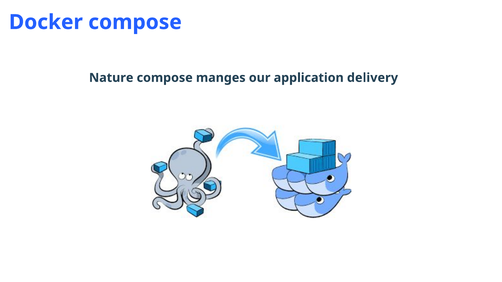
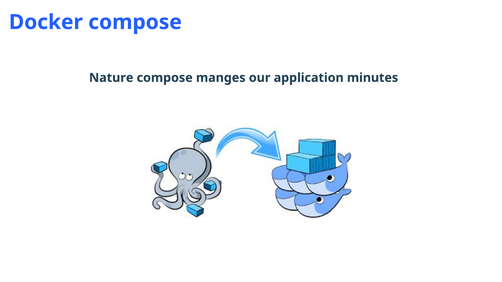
delivery: delivery -> minutes
